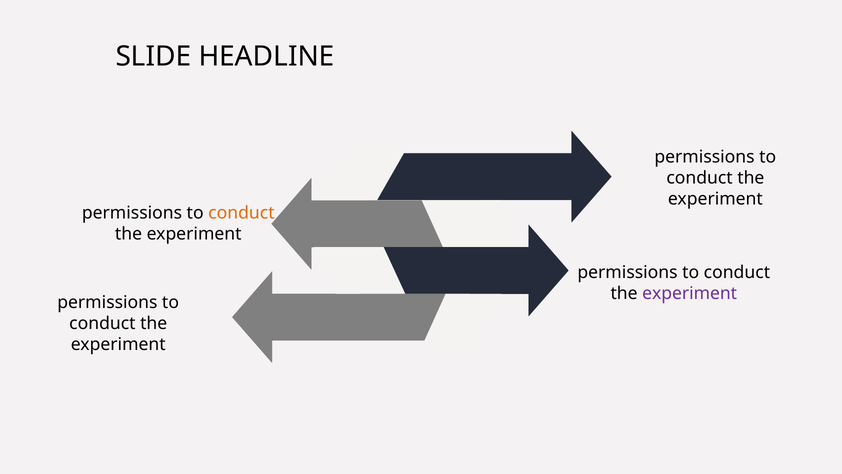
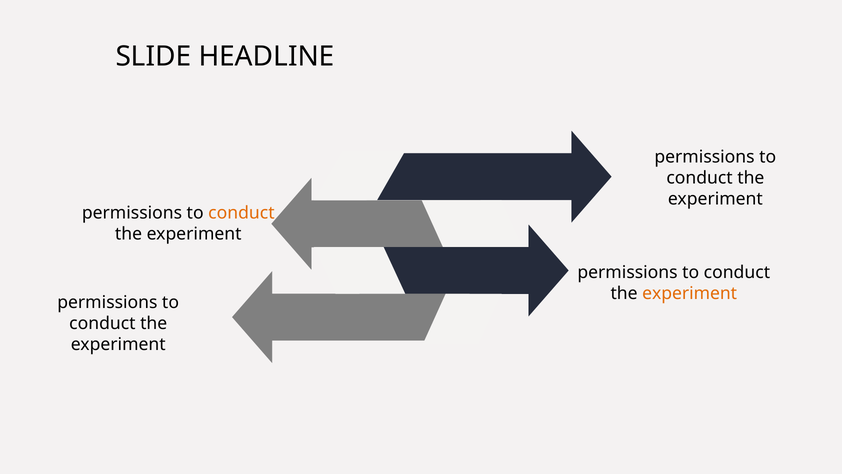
experiment at (690, 293) colour: purple -> orange
